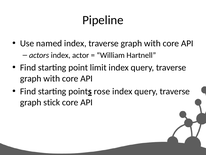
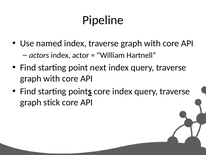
limit: limit -> next
points rose: rose -> core
